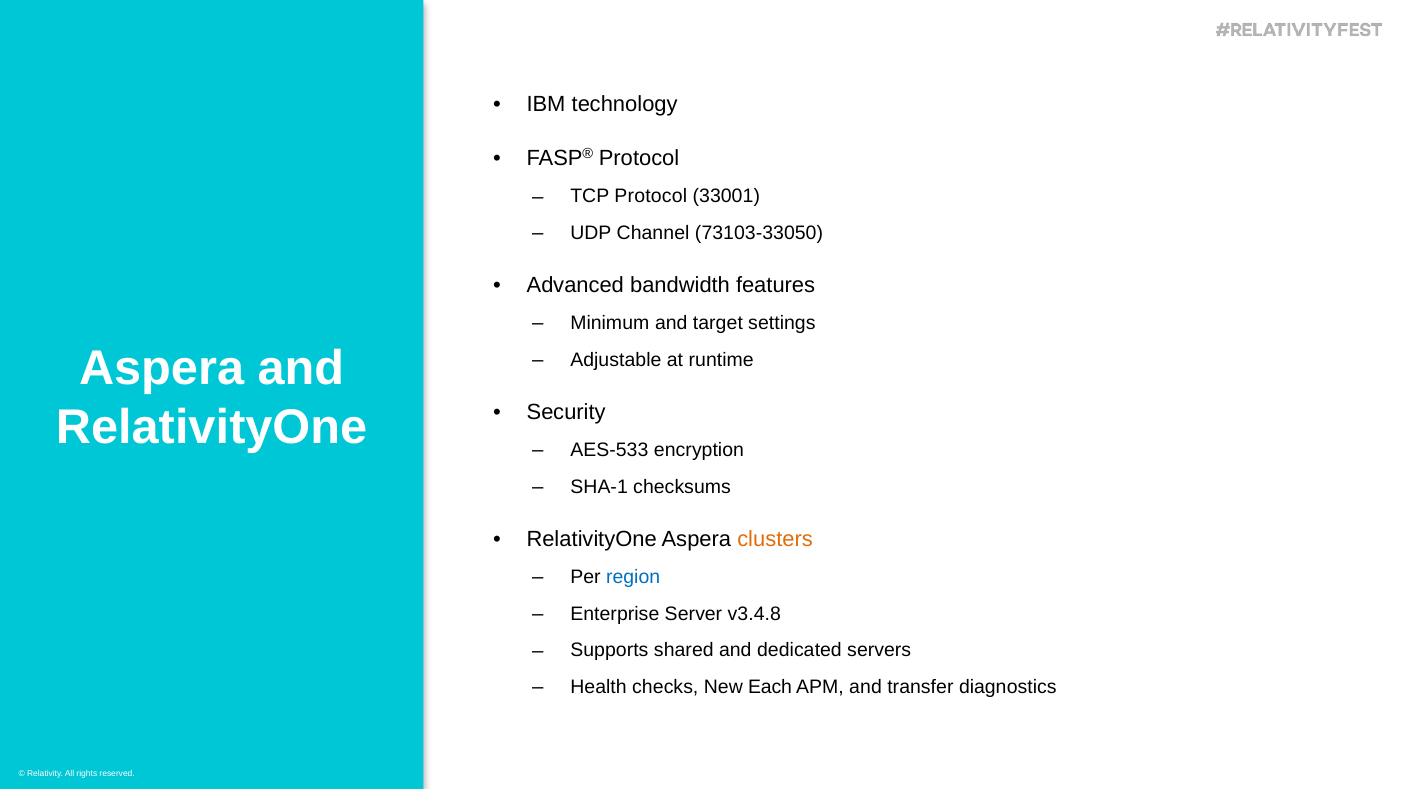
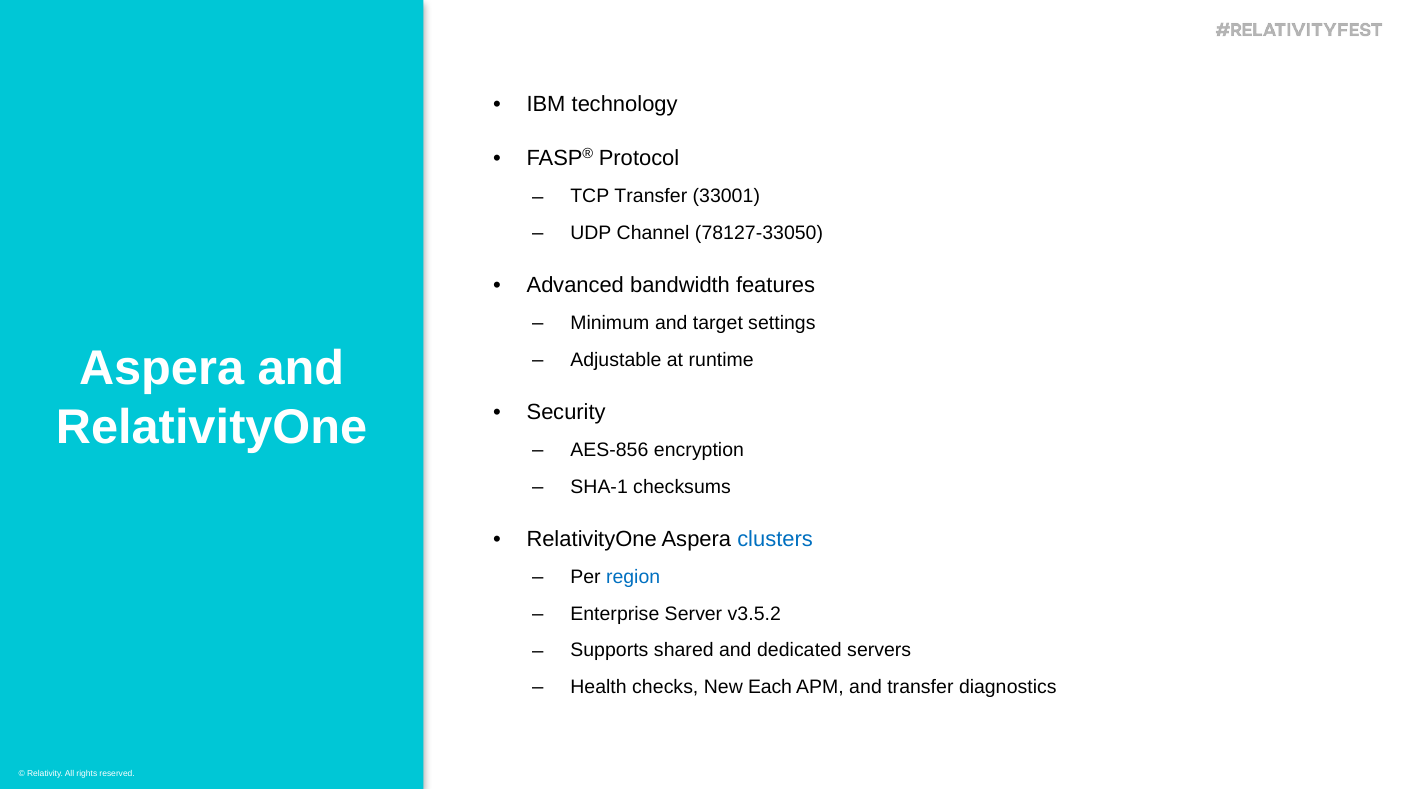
TCP Protocol: Protocol -> Transfer
73103-33050: 73103-33050 -> 78127-33050
AES-533: AES-533 -> AES-856
clusters colour: orange -> blue
v3.4.8: v3.4.8 -> v3.5.2
